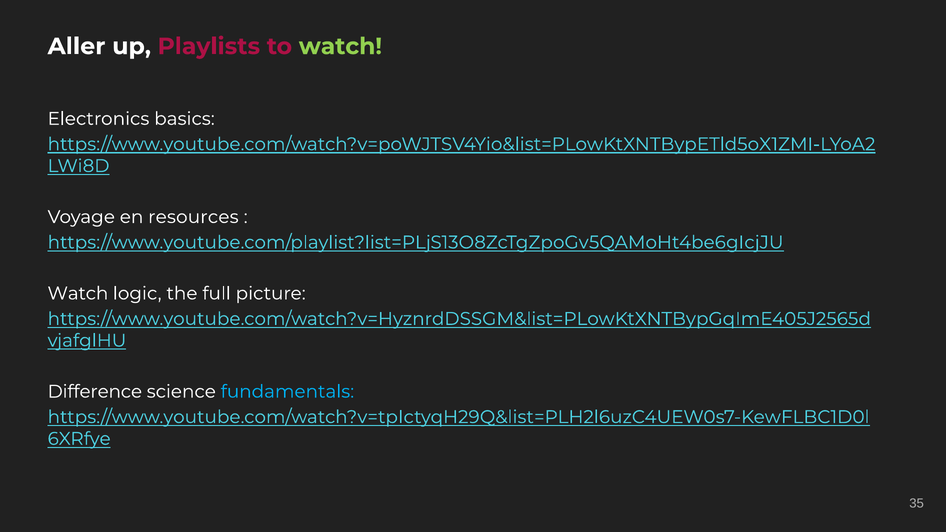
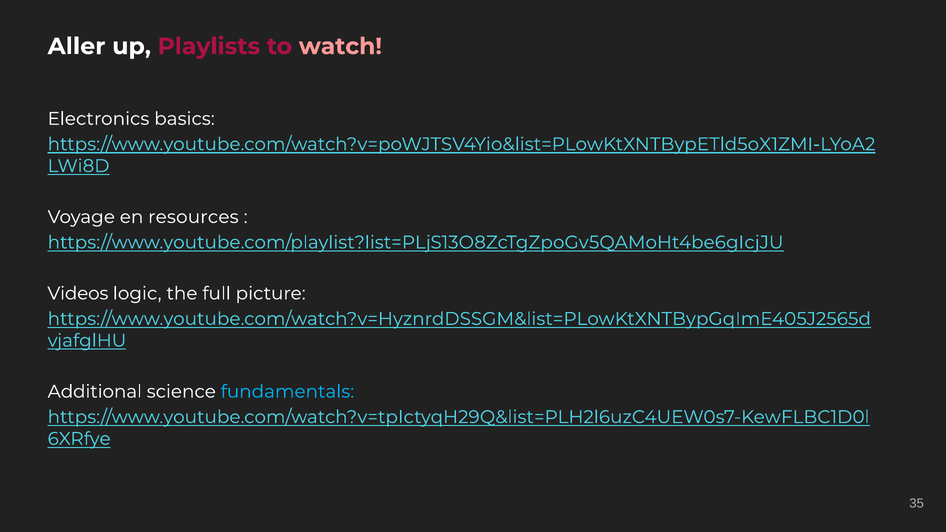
watch at (340, 46) colour: light green -> pink
Watch at (78, 293): Watch -> Videos
Difference: Difference -> Additional
